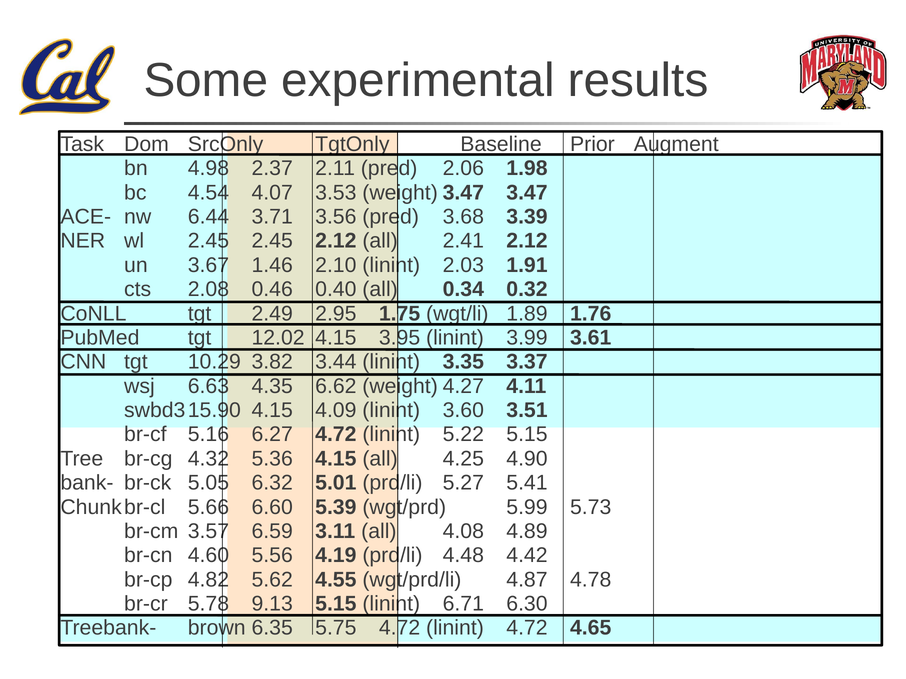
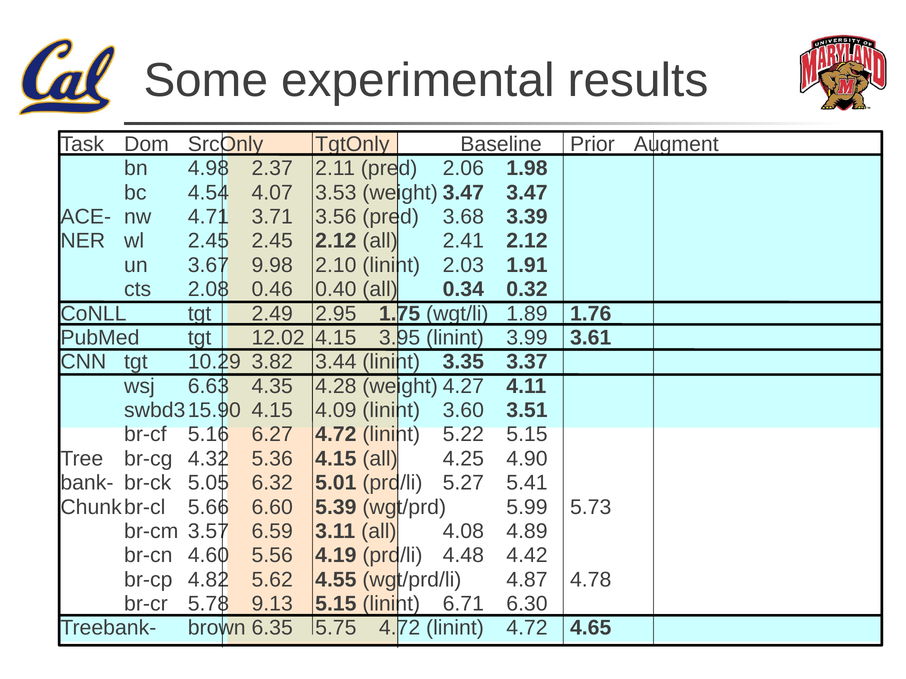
6.44: 6.44 -> 4.71
1.46: 1.46 -> 9.98
6.62: 6.62 -> 4.28
